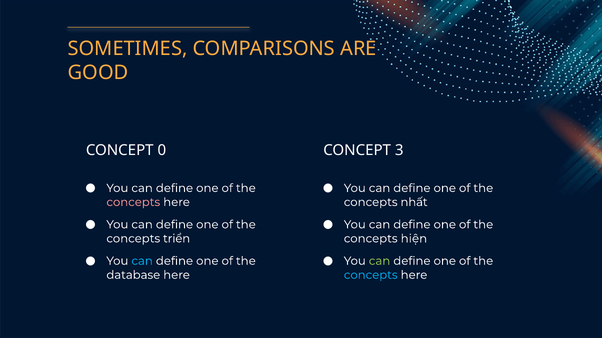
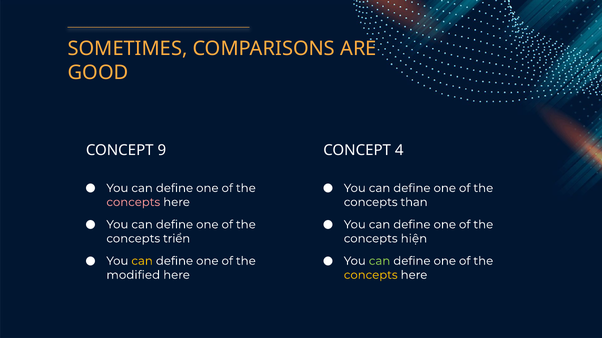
0: 0 -> 9
3: 3 -> 4
nhất: nhất -> than
can at (142, 261) colour: light blue -> yellow
database: database -> modified
concepts at (371, 275) colour: light blue -> yellow
